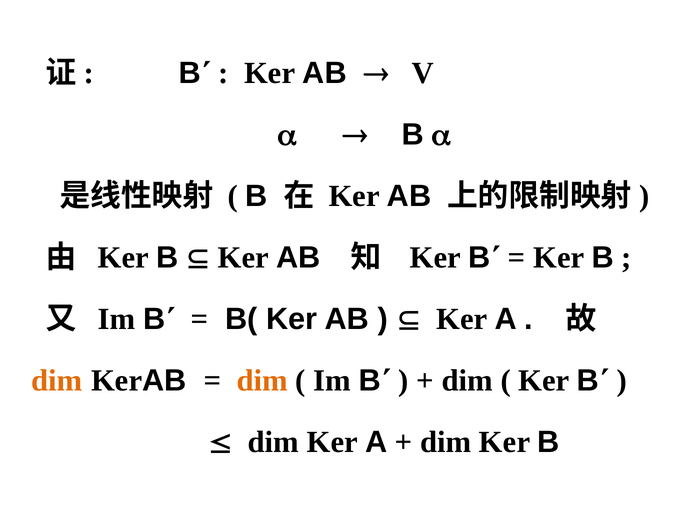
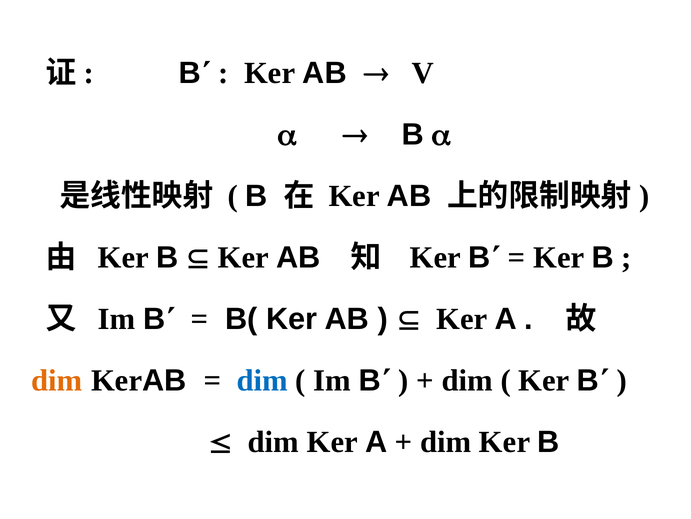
dim at (262, 380) colour: orange -> blue
